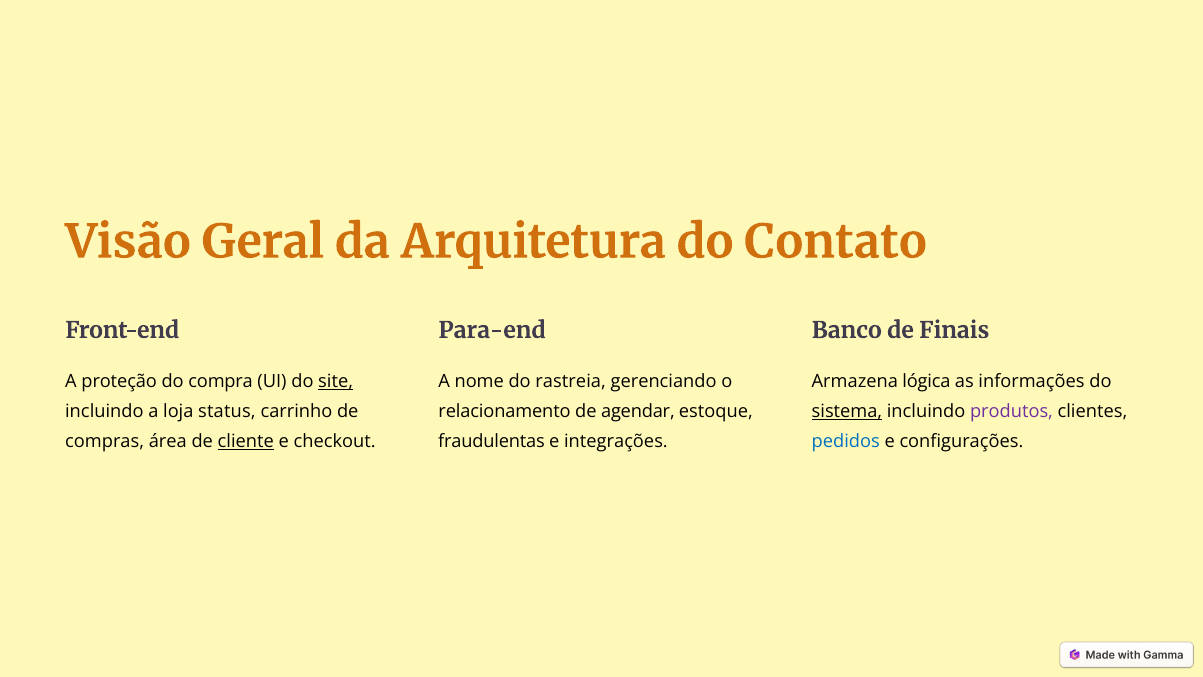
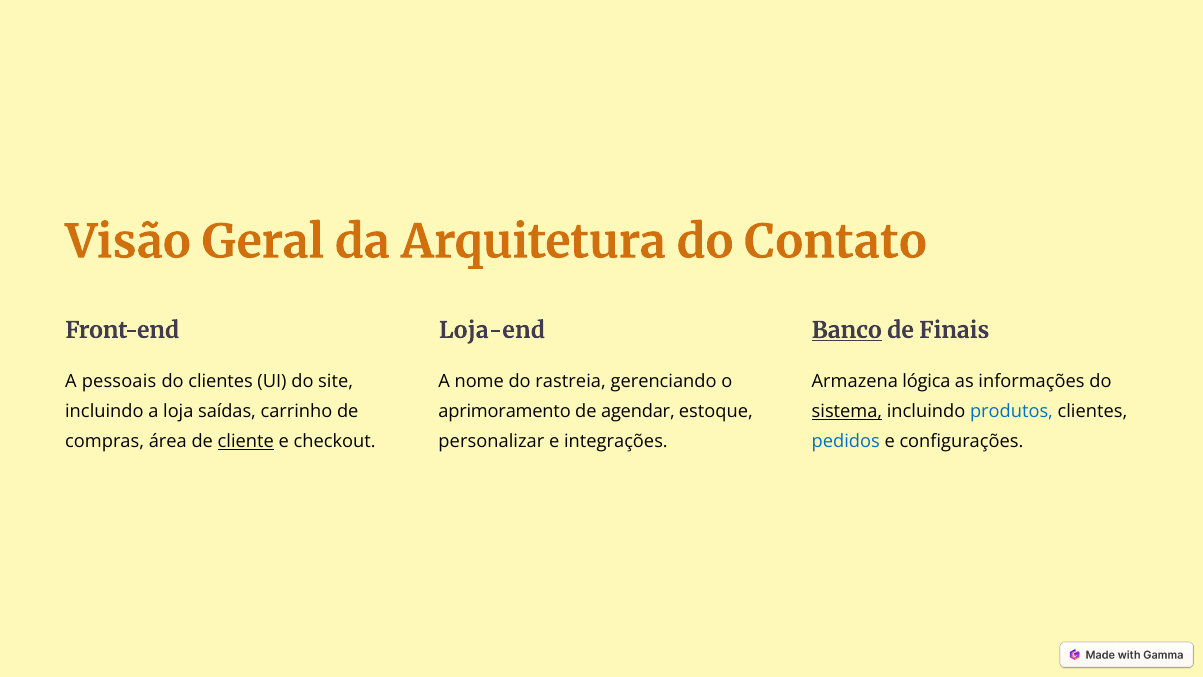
Para-end: Para-end -> Loja-end
Banco underline: none -> present
proteção: proteção -> pessoais
do compra: compra -> clientes
site underline: present -> none
status: status -> saídas
relacionamento: relacionamento -> aprimoramento
produtos colour: purple -> blue
fraudulentas: fraudulentas -> personalizar
